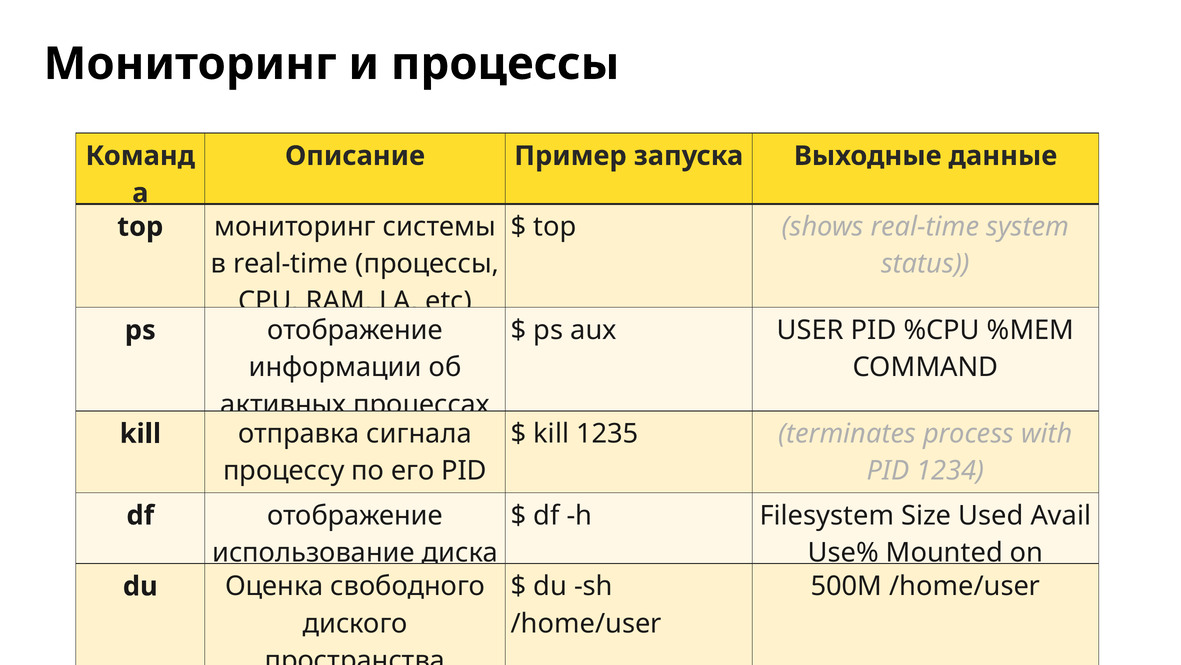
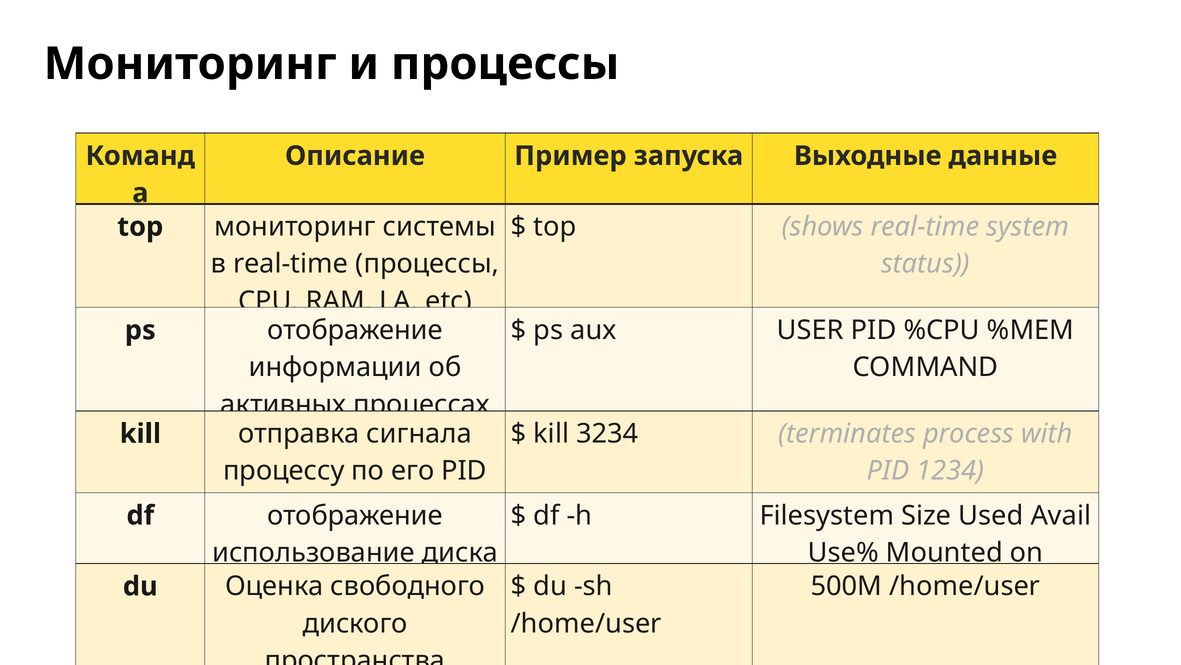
1235: 1235 -> 3234
